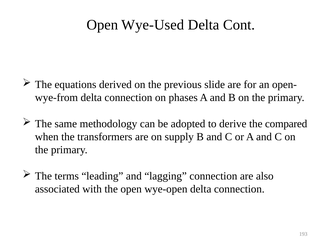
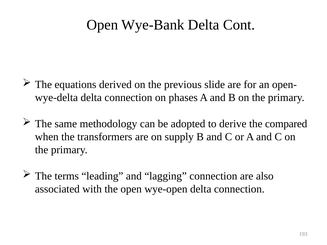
Wye-Used: Wye-Used -> Wye-Bank
wye-from: wye-from -> wye-delta
